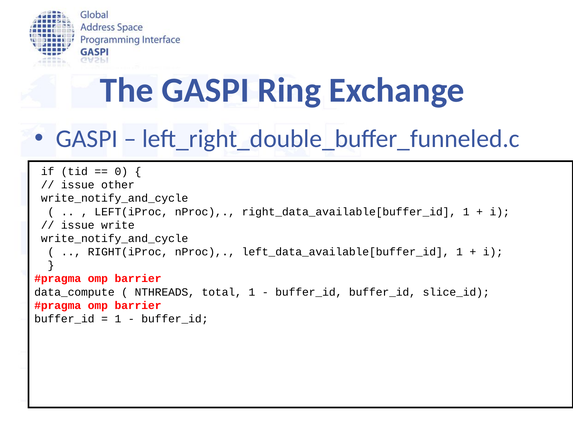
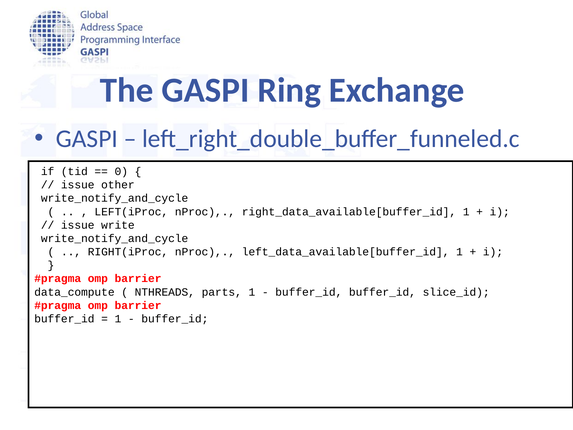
total: total -> parts
